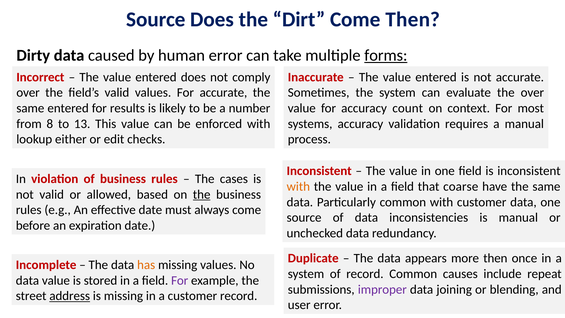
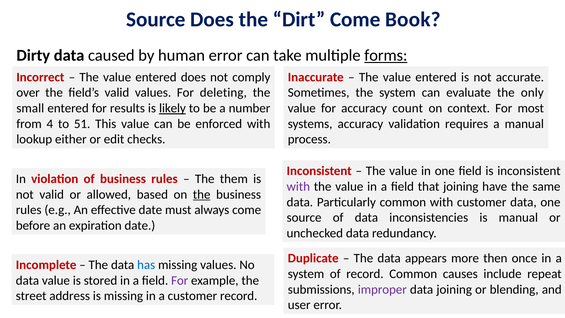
Come Then: Then -> Book
For accurate: accurate -> deleting
the over: over -> only
same at (30, 108): same -> small
likely underline: none -> present
8: 8 -> 4
13: 13 -> 51
cases: cases -> them
with at (298, 186) colour: orange -> purple
that coarse: coarse -> joining
has colour: orange -> blue
address underline: present -> none
